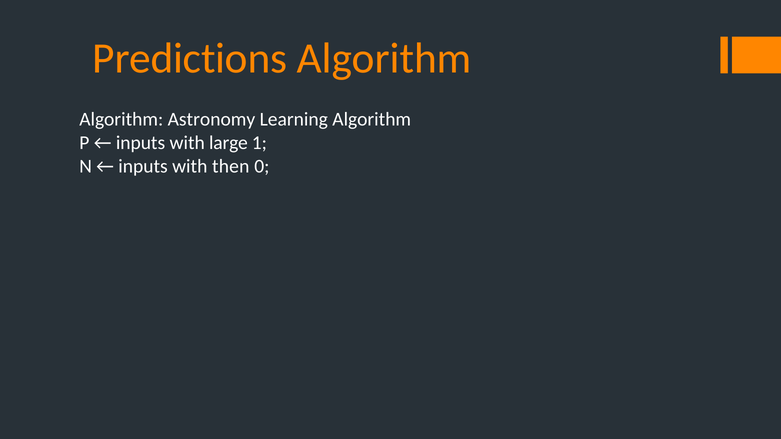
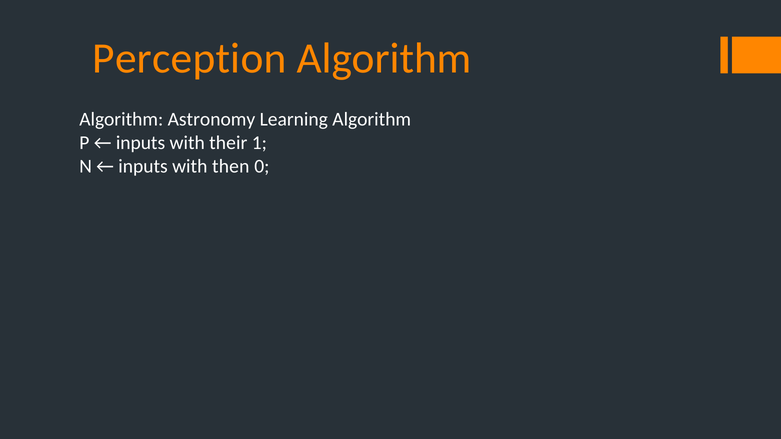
Predictions: Predictions -> Perception
large: large -> their
